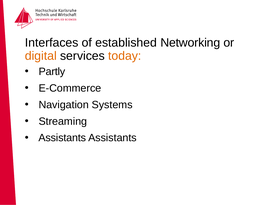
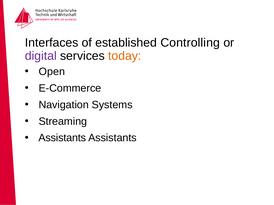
Networking: Networking -> Controlling
digital colour: orange -> purple
Partly: Partly -> Open
